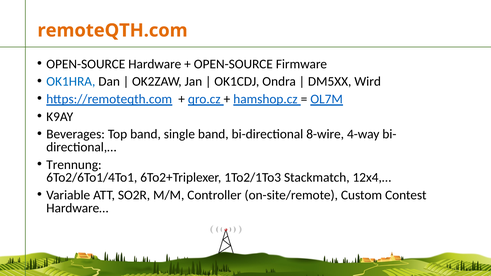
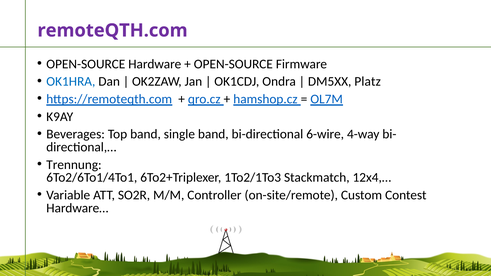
remoteQTH.com colour: orange -> purple
Wird: Wird -> Platz
8-wire: 8-wire -> 6-wire
